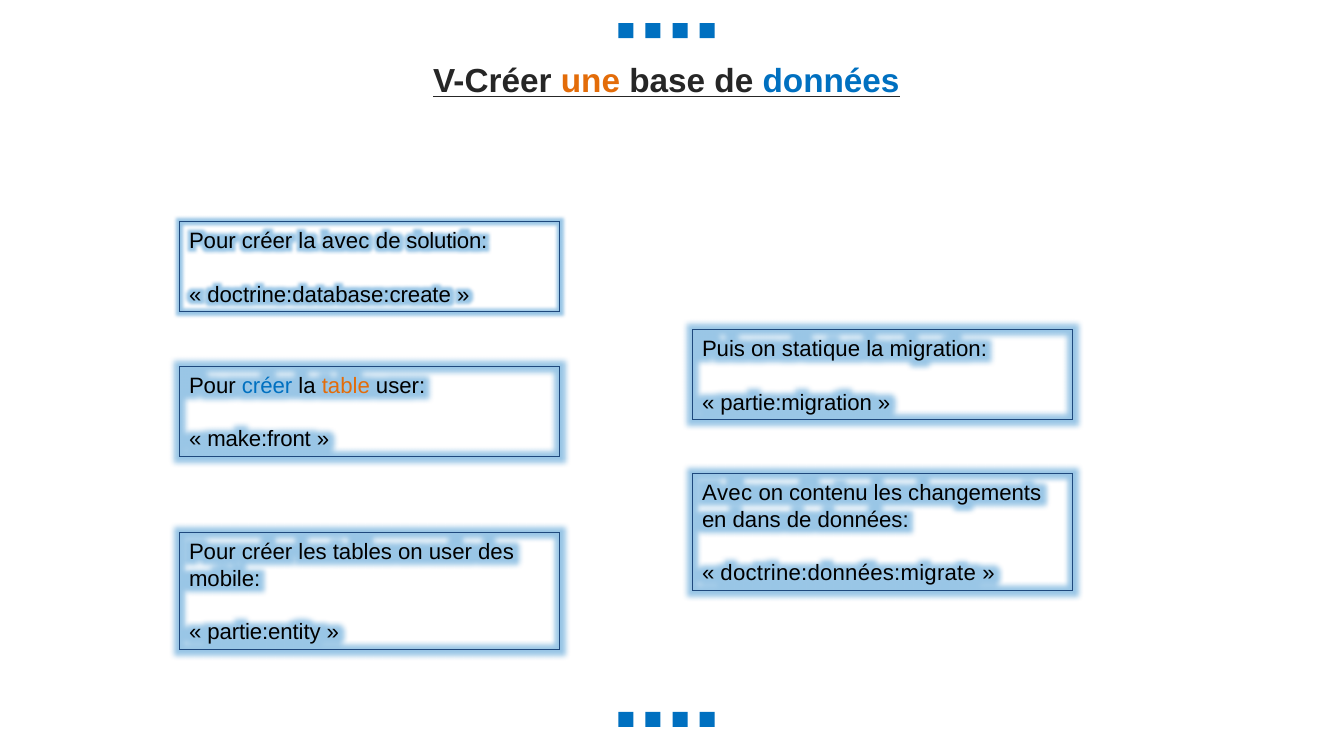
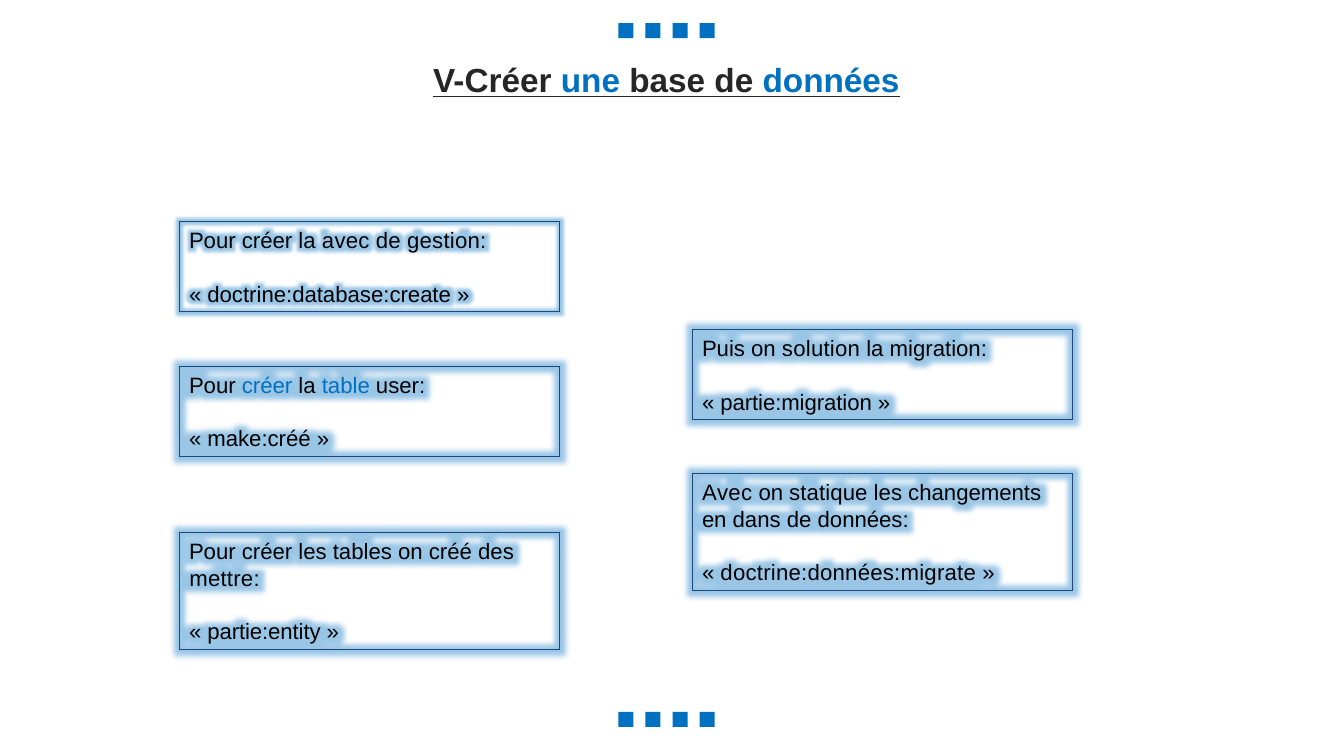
une colour: orange -> blue
solution: solution -> gestion
statique: statique -> solution
table colour: orange -> blue
make:front: make:front -> make:créé
contenu: contenu -> statique
on user: user -> créé
mobile: mobile -> mettre
